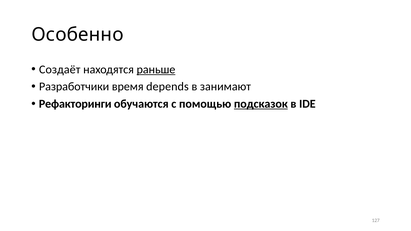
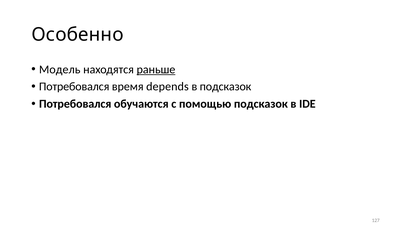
Создаёт: Создаёт -> Модель
Разработчики at (74, 87): Разработчики -> Потребовался
в занимают: занимают -> подсказок
Рефакторинги at (75, 104): Рефакторинги -> Потребовался
подсказок at (261, 104) underline: present -> none
